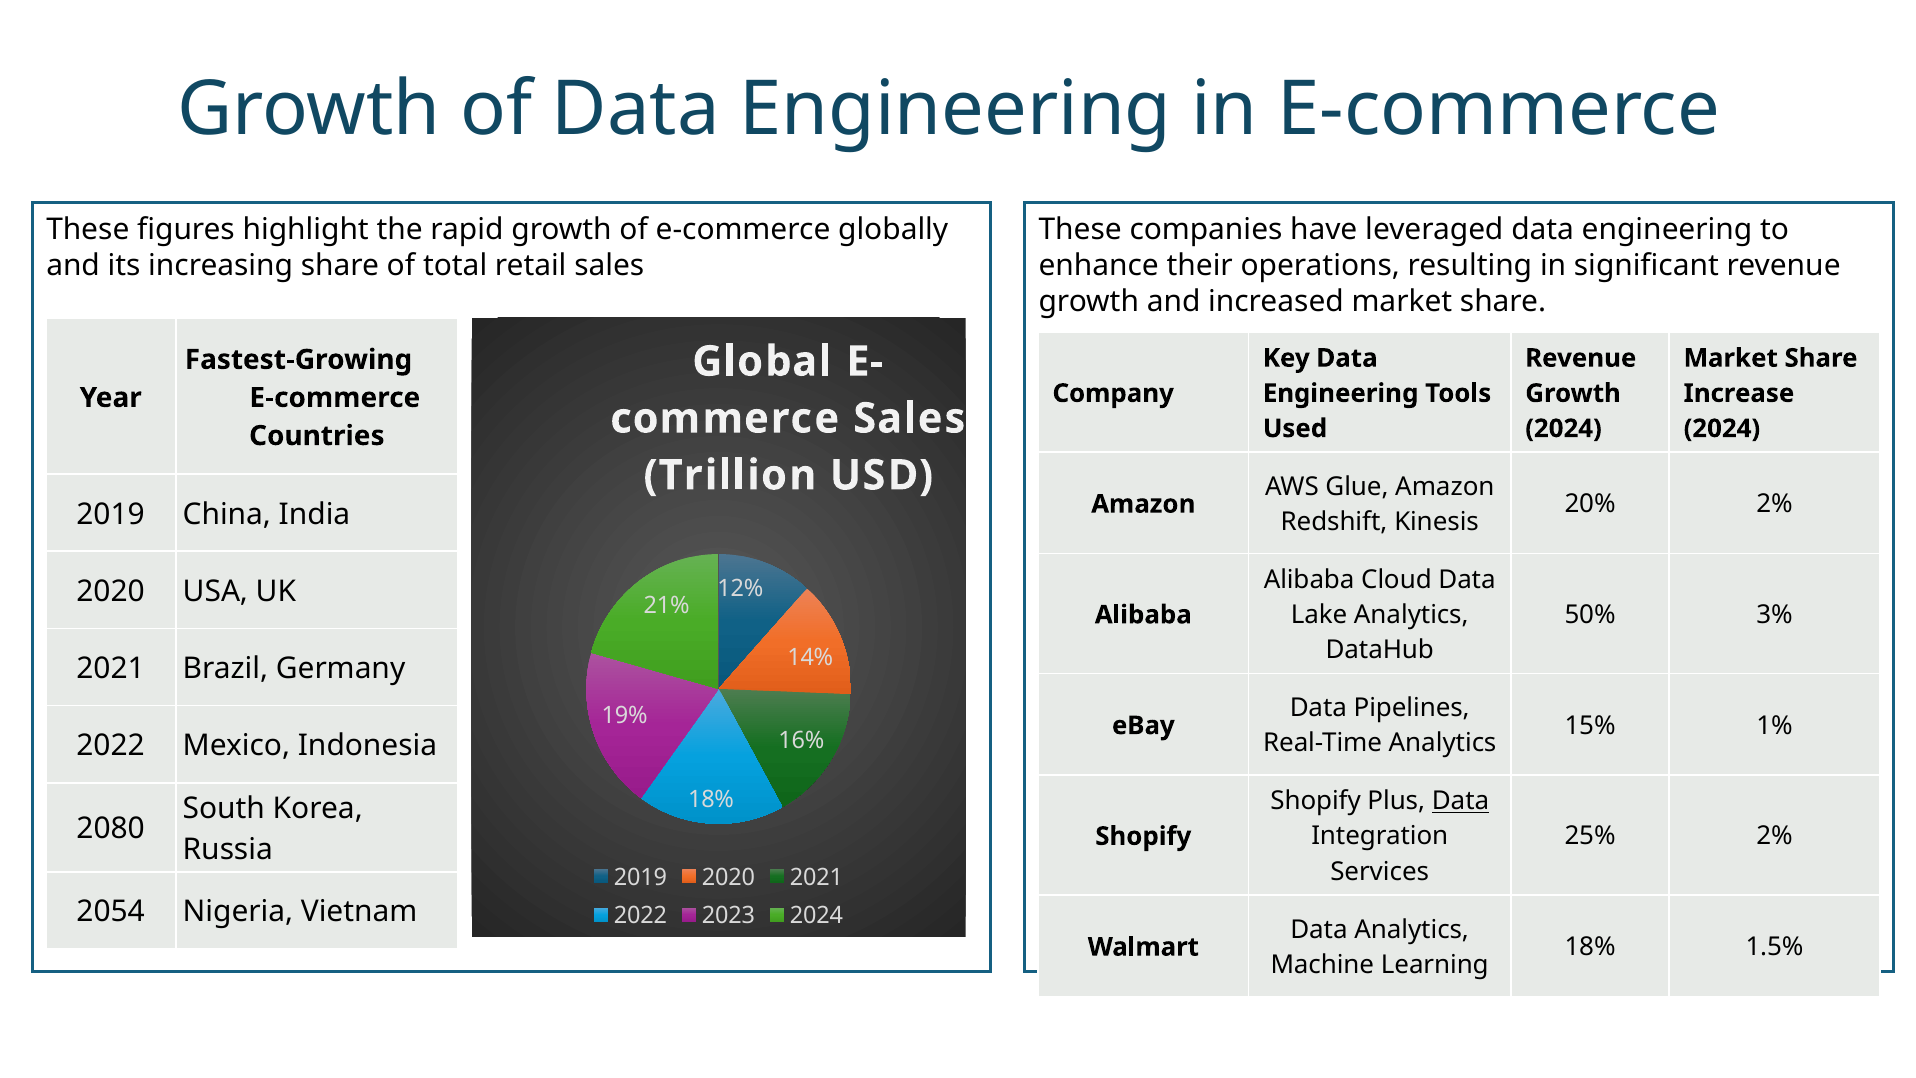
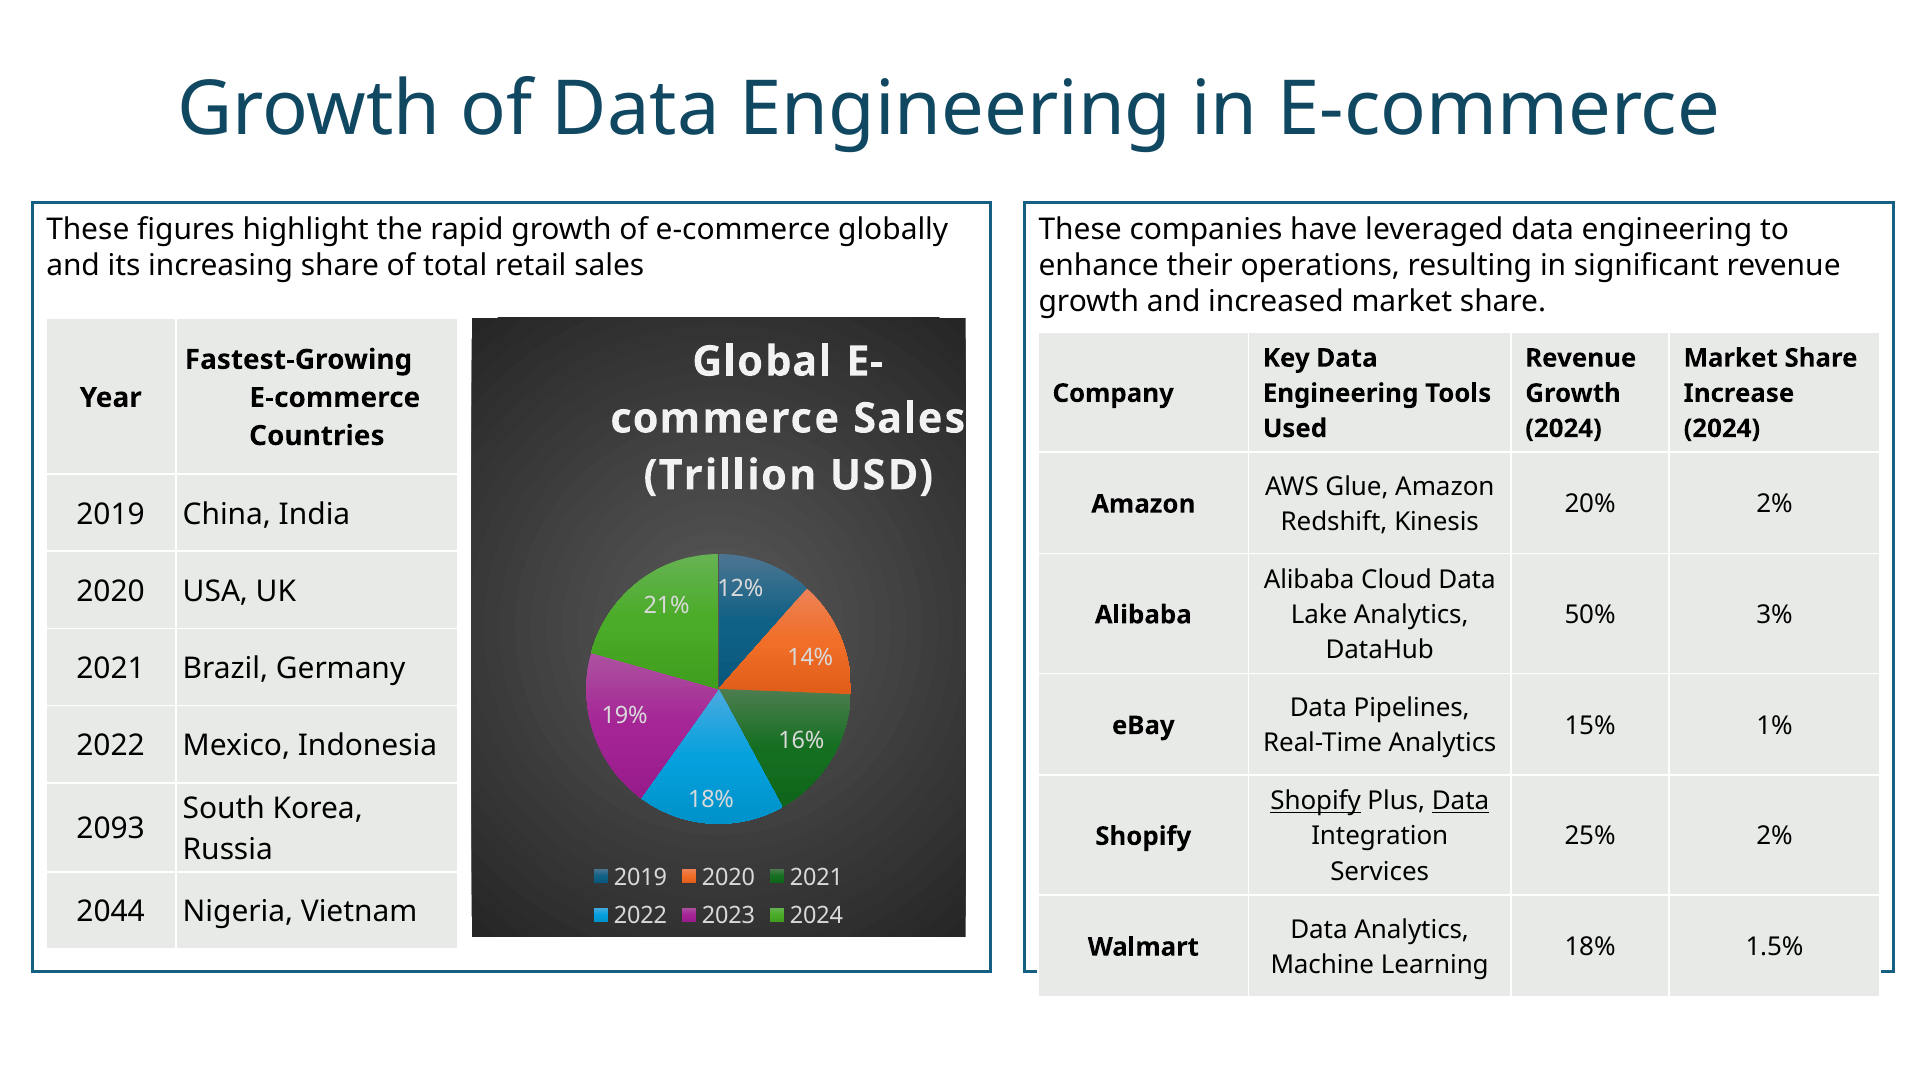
Shopify at (1316, 801) underline: none -> present
2080: 2080 -> 2093
2054: 2054 -> 2044
